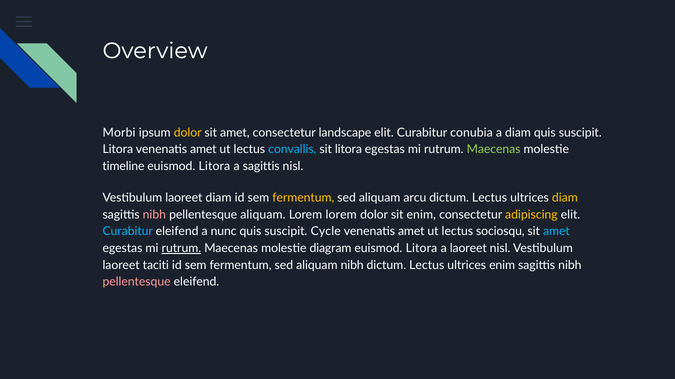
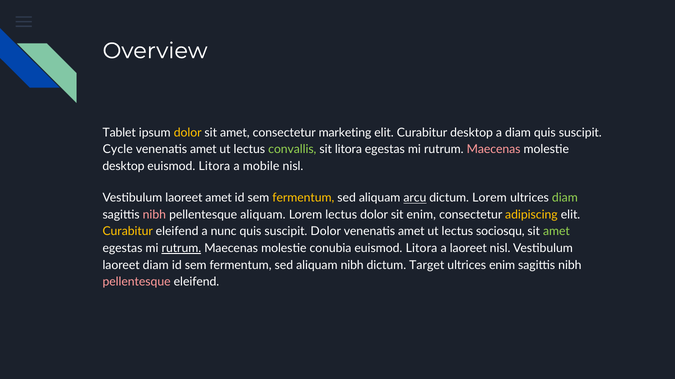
Morbi: Morbi -> Tablet
landscape: landscape -> marketing
Curabitur conubia: conubia -> desktop
Litora at (118, 150): Litora -> Cycle
convallis colour: light blue -> light green
Maecenas at (494, 150) colour: light green -> pink
timeline at (123, 166): timeline -> desktop
a sagittis: sagittis -> mobile
laoreet diam: diam -> amet
arcu underline: none -> present
Lectus at (490, 198): Lectus -> Lorem
diam at (565, 198) colour: yellow -> light green
Lorem lorem: lorem -> lectus
Curabitur at (128, 232) colour: light blue -> yellow
suscipit Cycle: Cycle -> Dolor
amet at (556, 232) colour: light blue -> light green
diagram: diagram -> conubia
laoreet taciti: taciti -> diam
Lectus at (427, 266): Lectus -> Target
